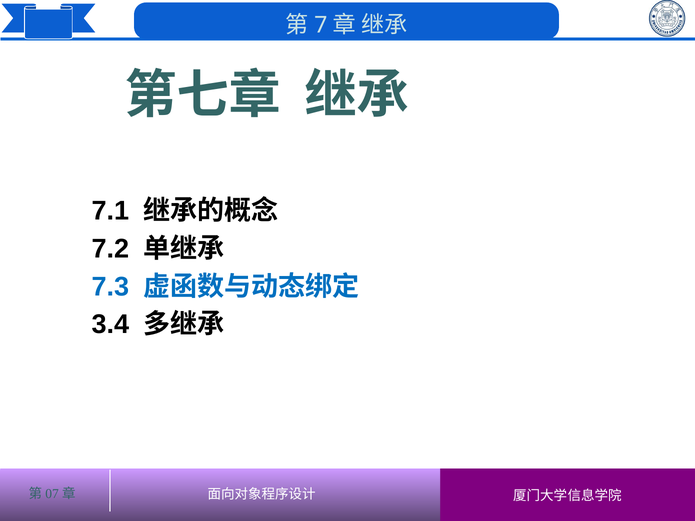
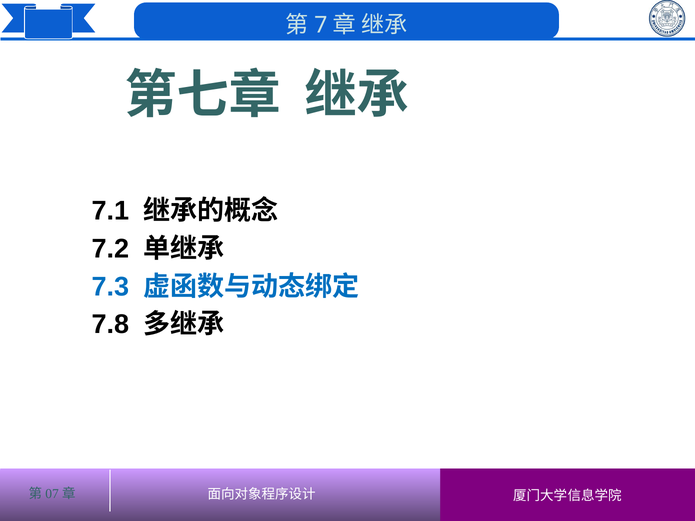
3.4: 3.4 -> 7.8
